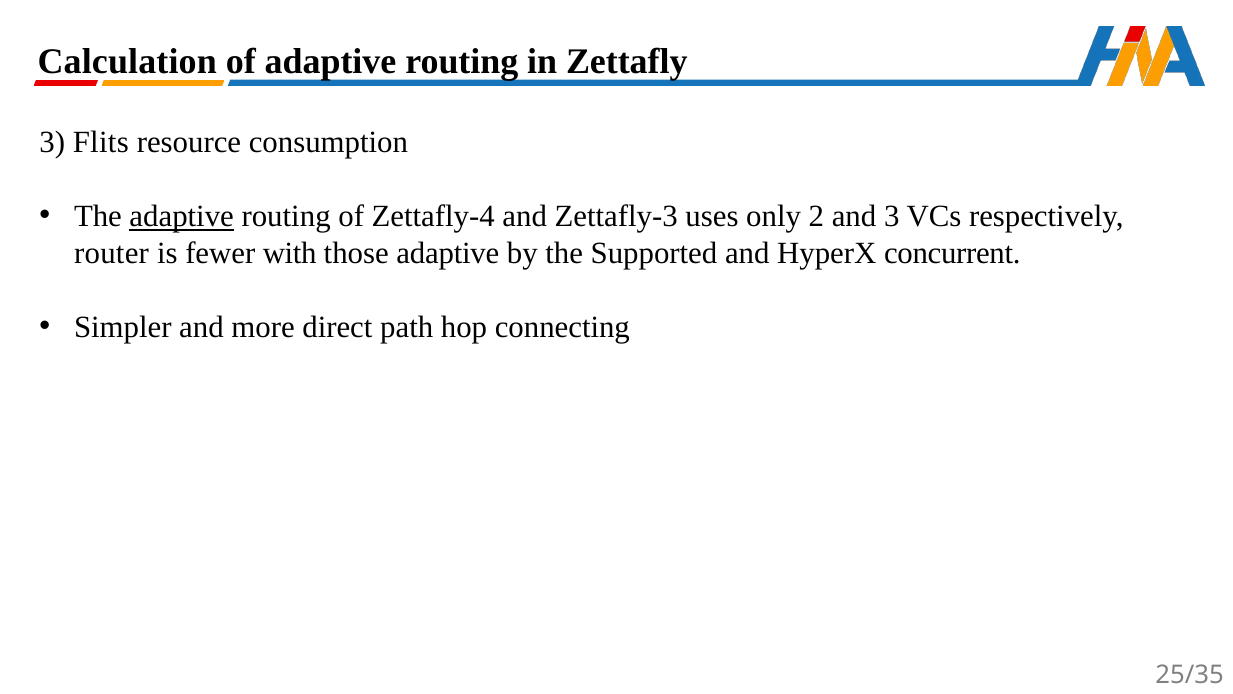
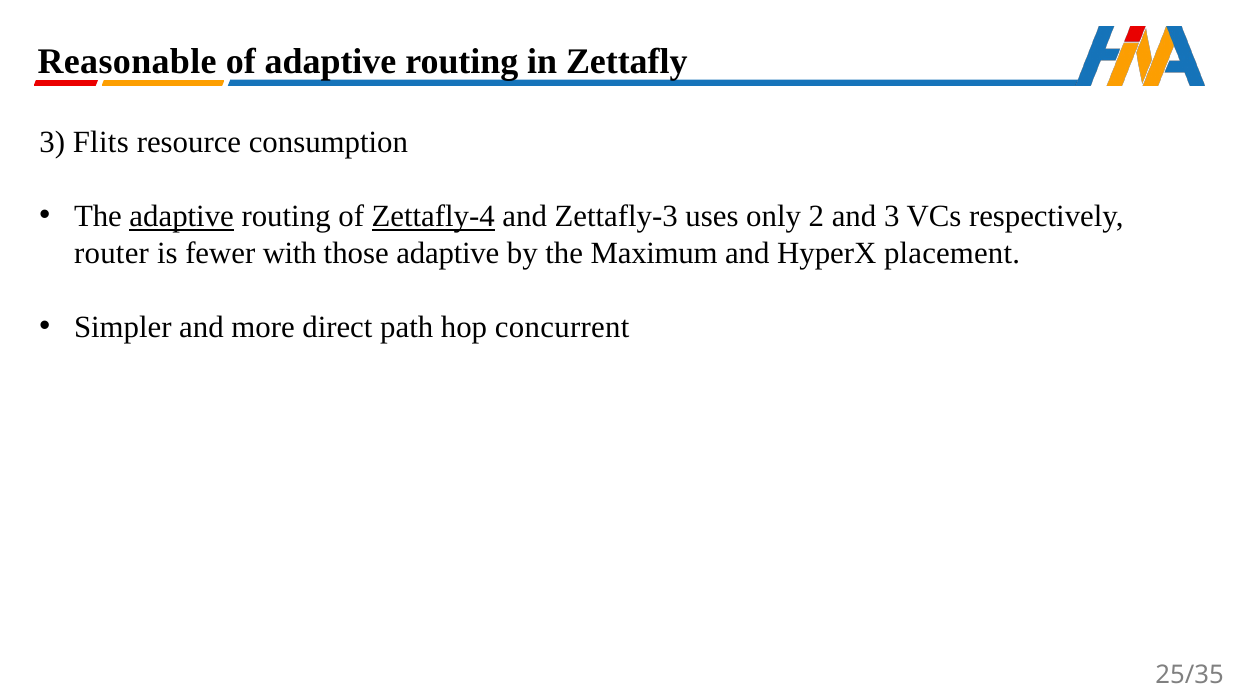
Calculation: Calculation -> Reasonable
Zettafly-4 underline: none -> present
Supported: Supported -> Maximum
concurrent: concurrent -> placement
connecting: connecting -> concurrent
